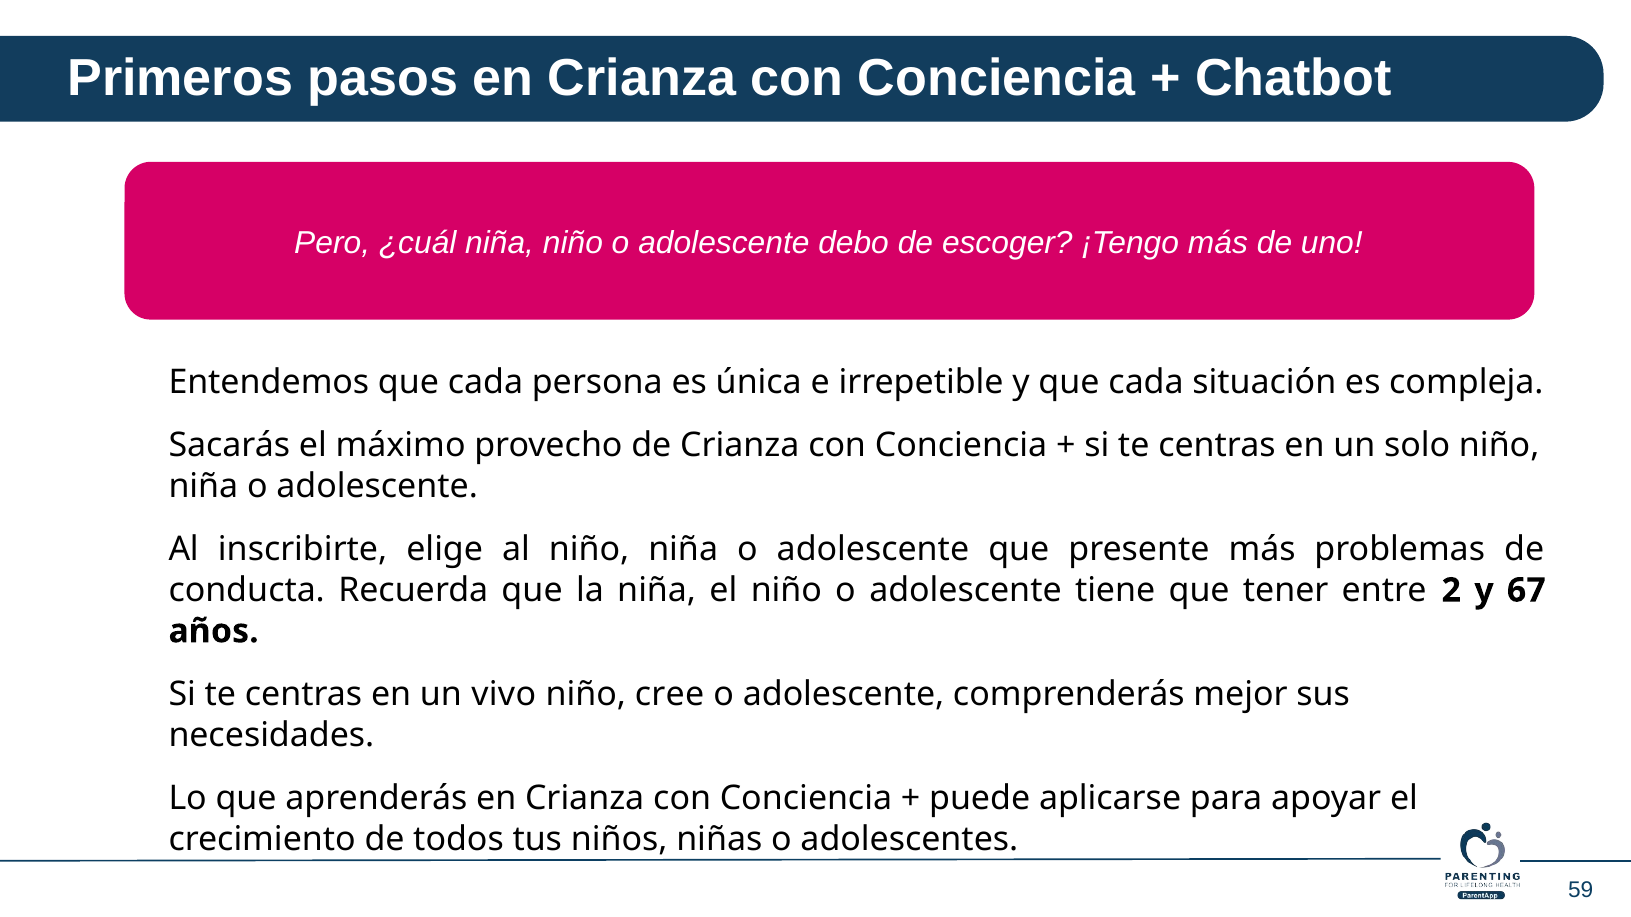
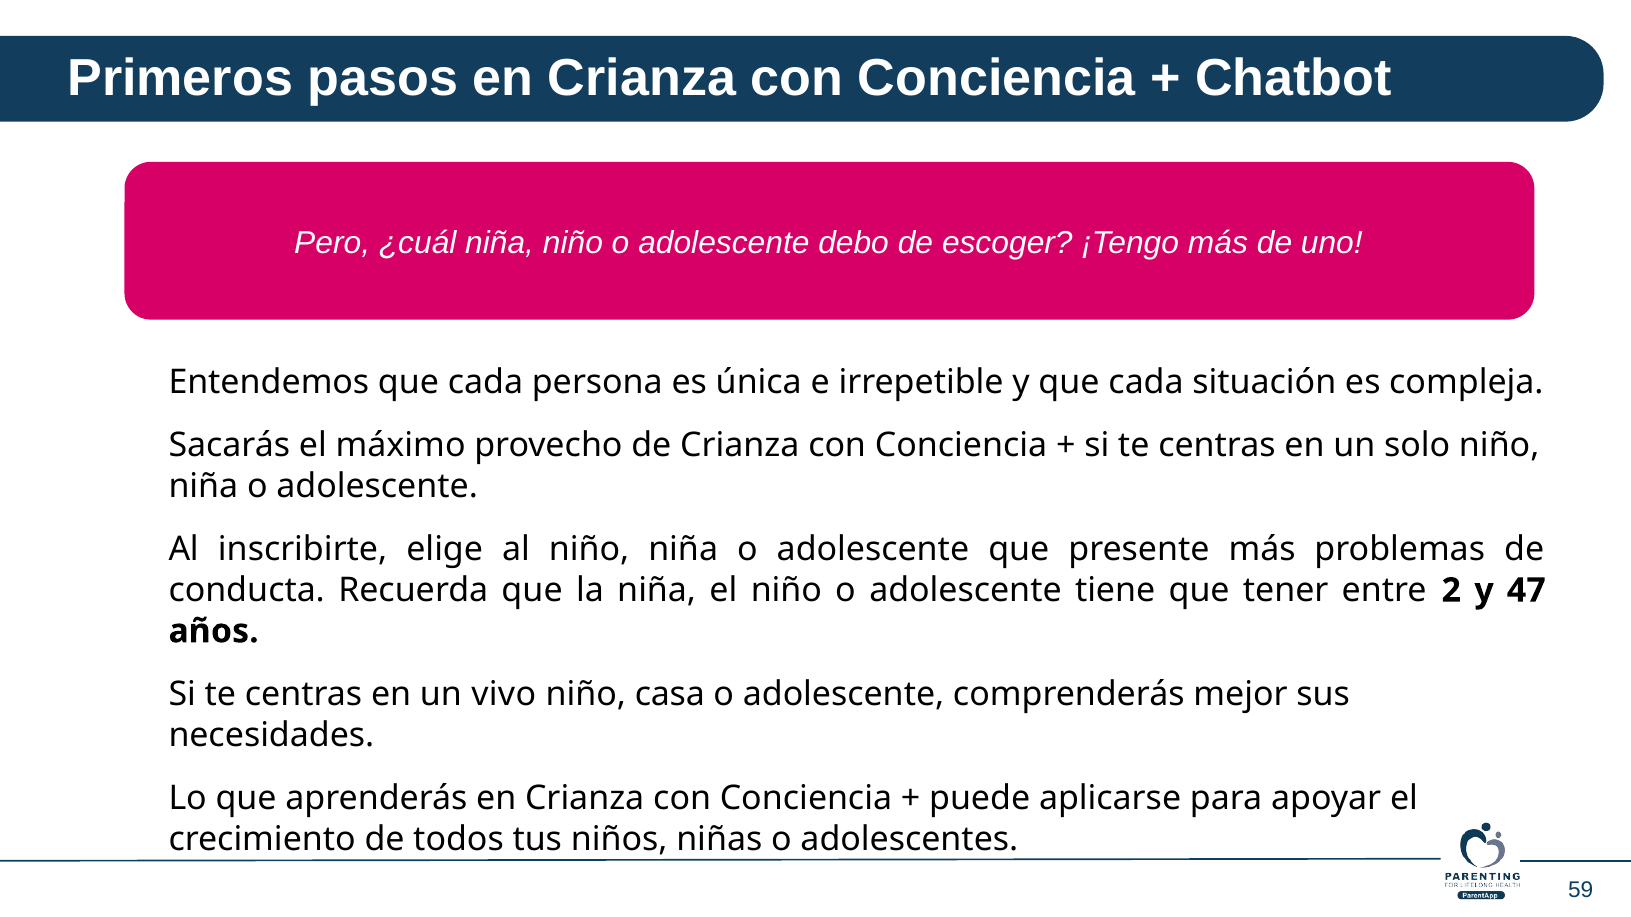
67: 67 -> 47
cree: cree -> casa
